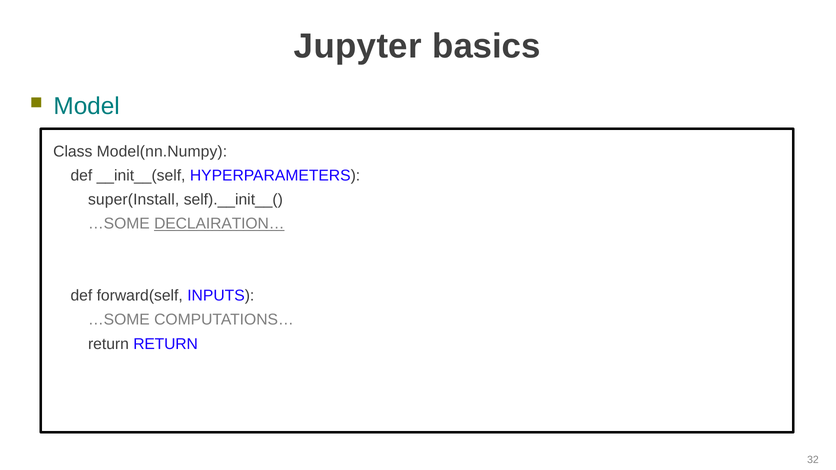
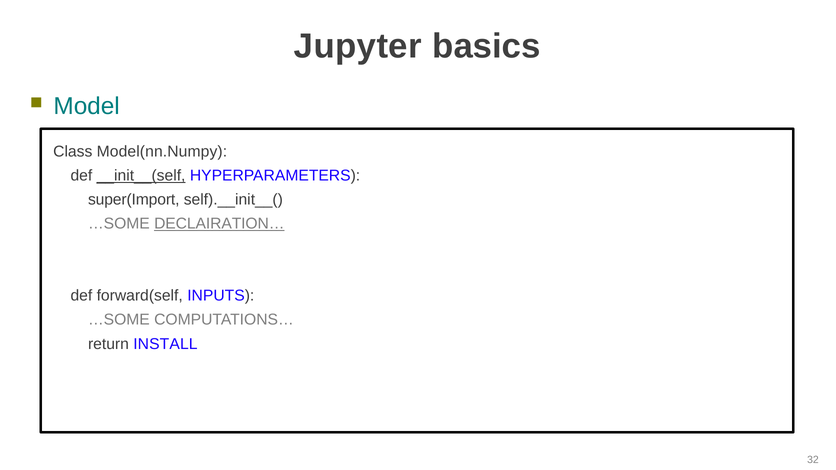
__init__(self underline: none -> present
super(Install: super(Install -> super(Import
return RETURN: RETURN -> INSTALL
